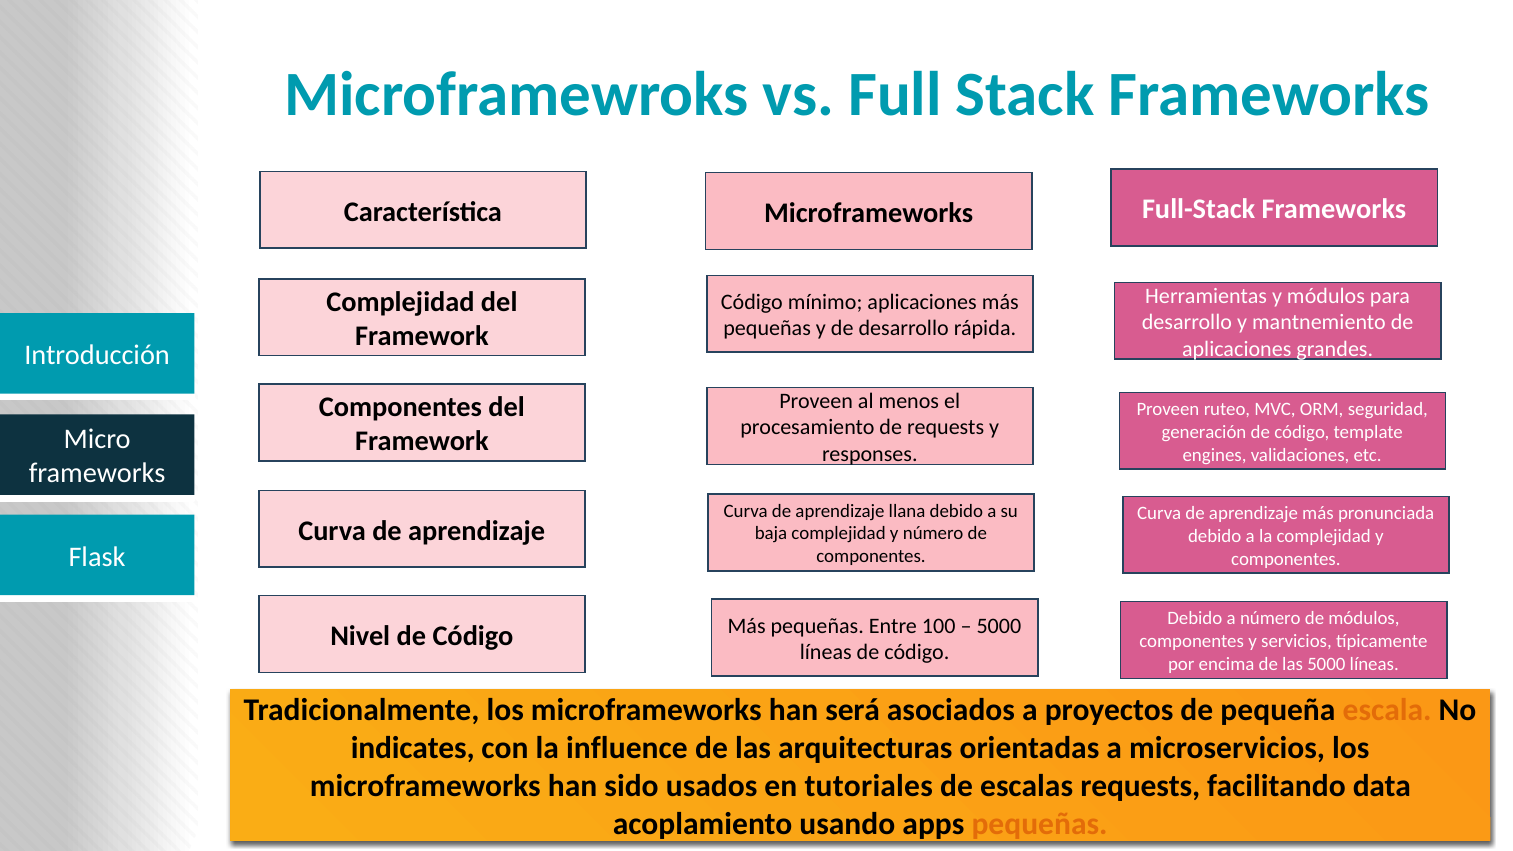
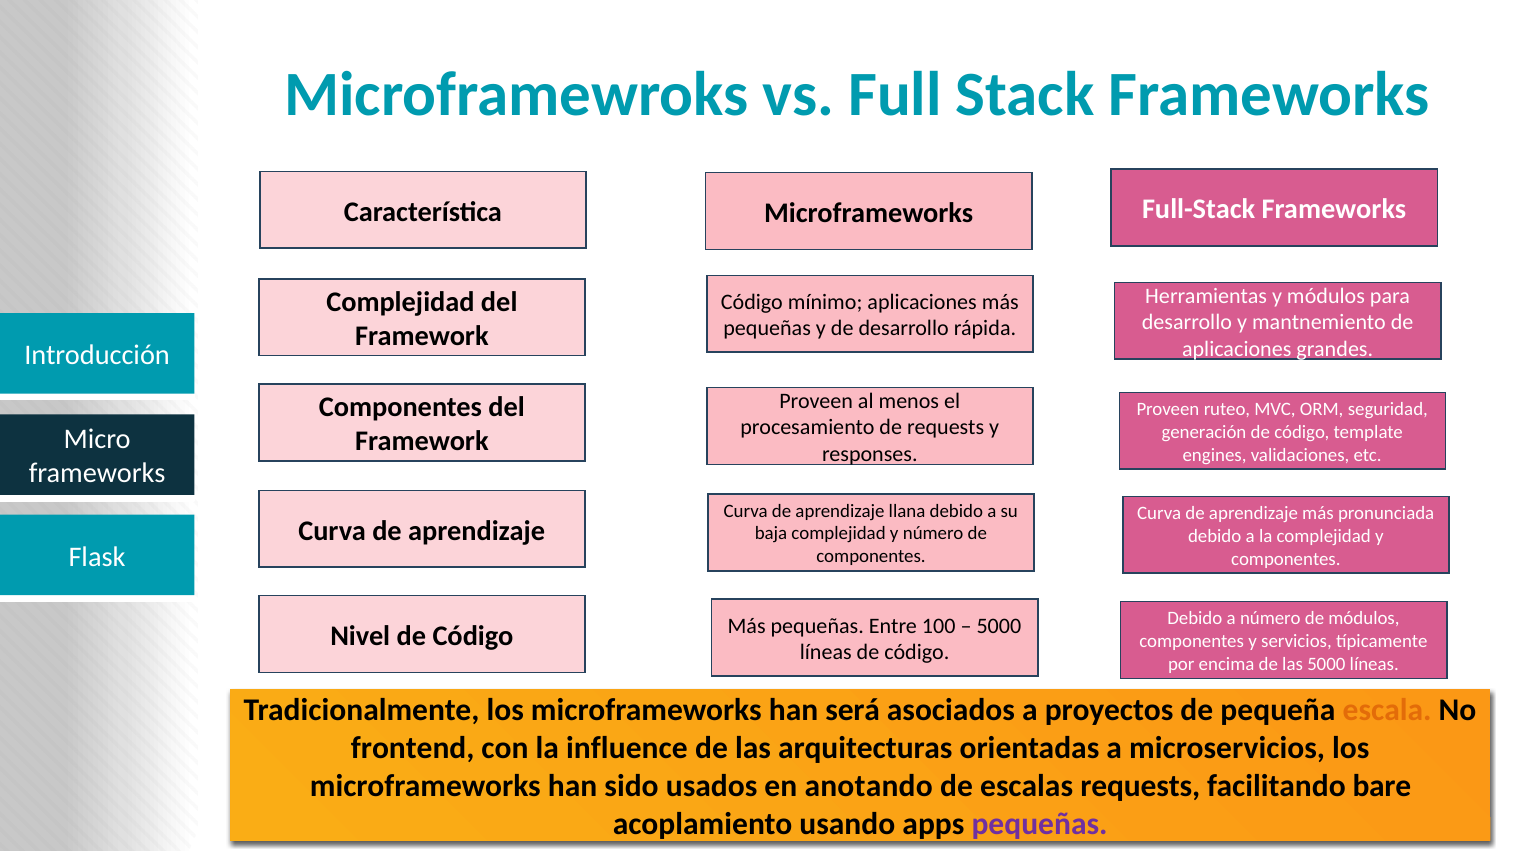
indicates: indicates -> frontend
tutoriales: tutoriales -> anotando
data: data -> bare
pequeñas at (1040, 824) colour: orange -> purple
